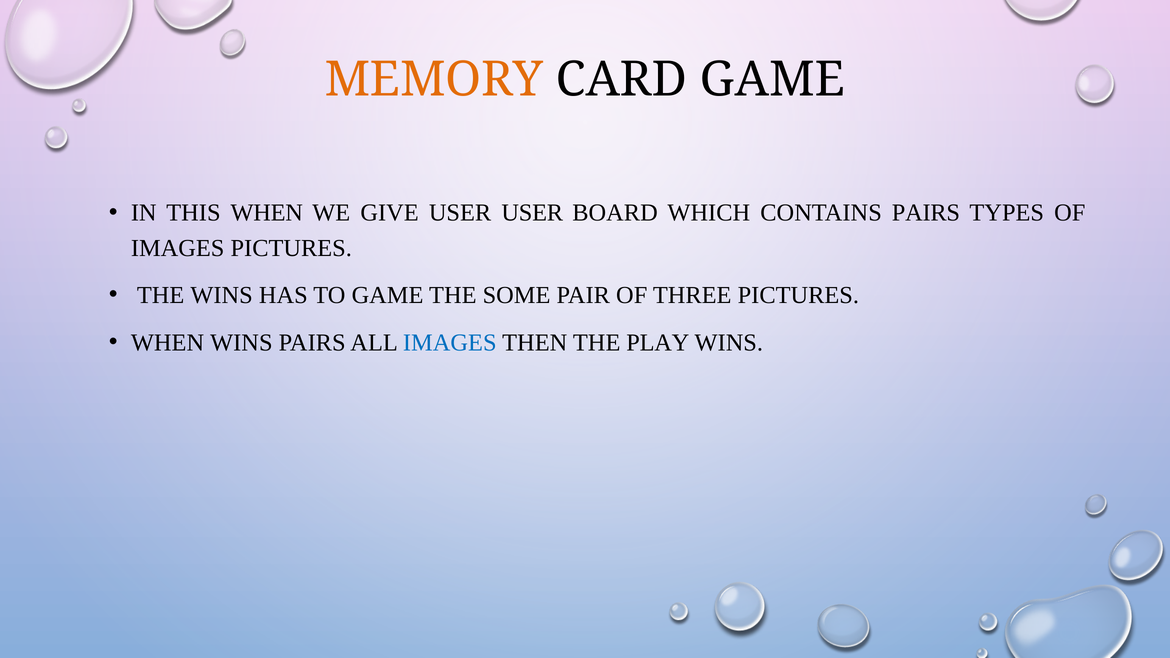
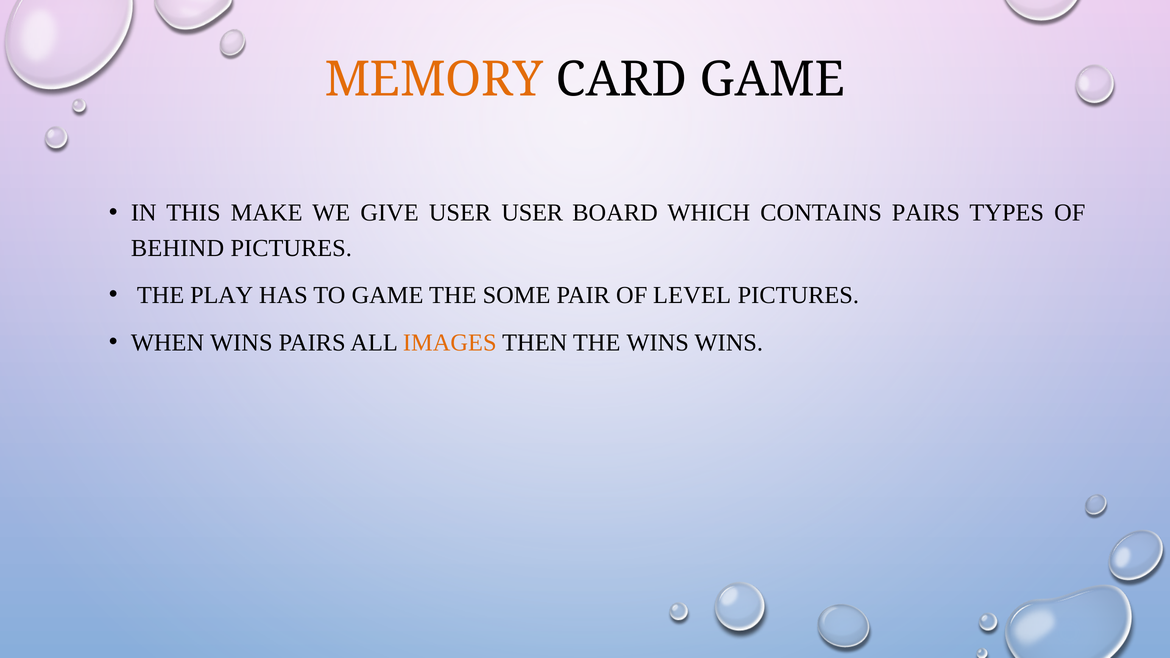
THIS WHEN: WHEN -> MAKE
IMAGES at (178, 248): IMAGES -> BEHIND
THE WINS: WINS -> PLAY
THREE: THREE -> LEVEL
IMAGES at (450, 343) colour: blue -> orange
THE PLAY: PLAY -> WINS
